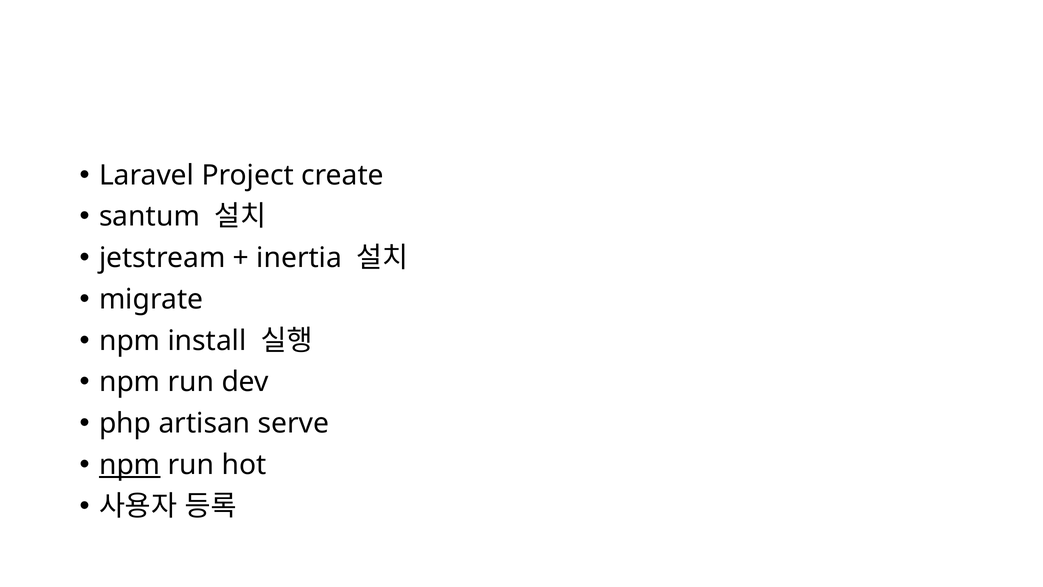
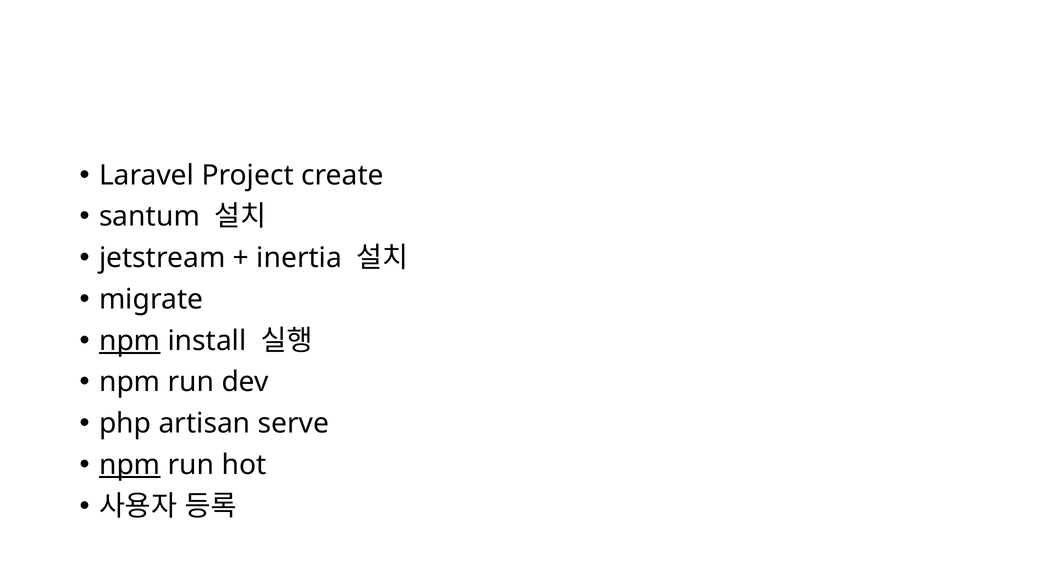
npm at (130, 341) underline: none -> present
